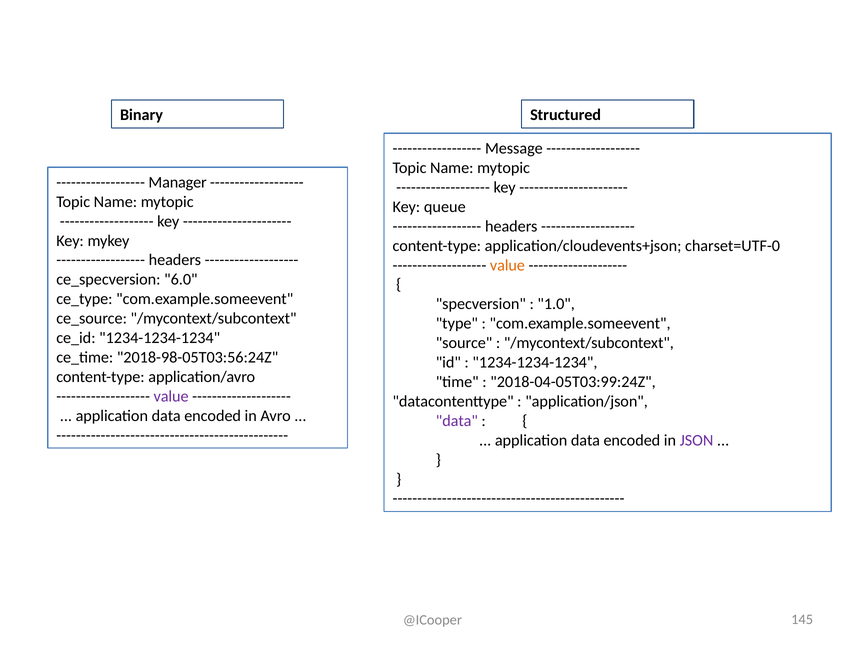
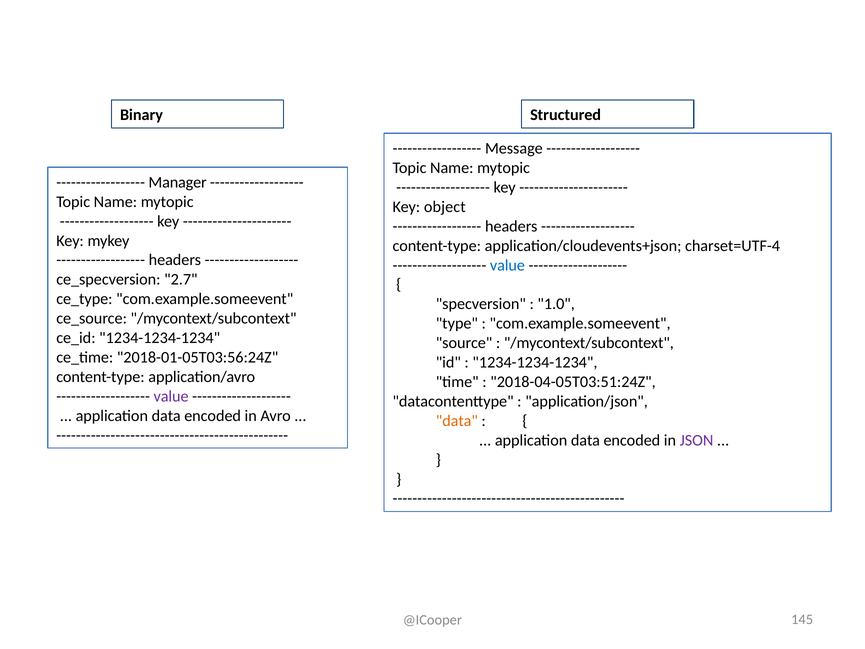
queue: queue -> object
charset=UTF-0: charset=UTF-0 -> charset=UTF-4
value at (507, 265) colour: orange -> blue
6.0: 6.0 -> 2.7
2018-98-05T03:56:24Z: 2018-98-05T03:56:24Z -> 2018-01-05T03:56:24Z
2018-04-05T03:99:24Z: 2018-04-05T03:99:24Z -> 2018-04-05T03:51:24Z
data at (457, 421) colour: purple -> orange
